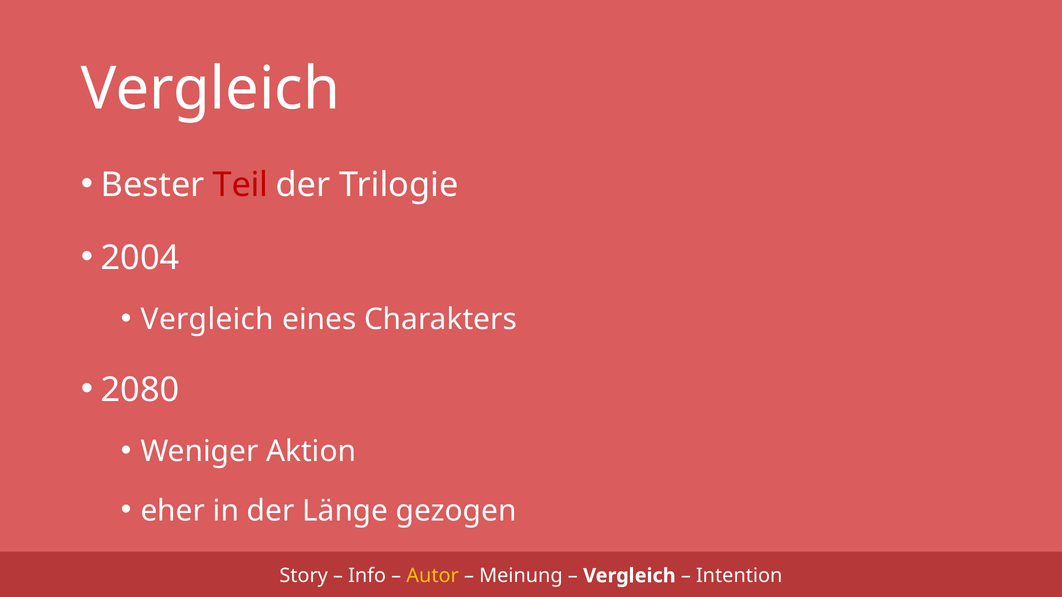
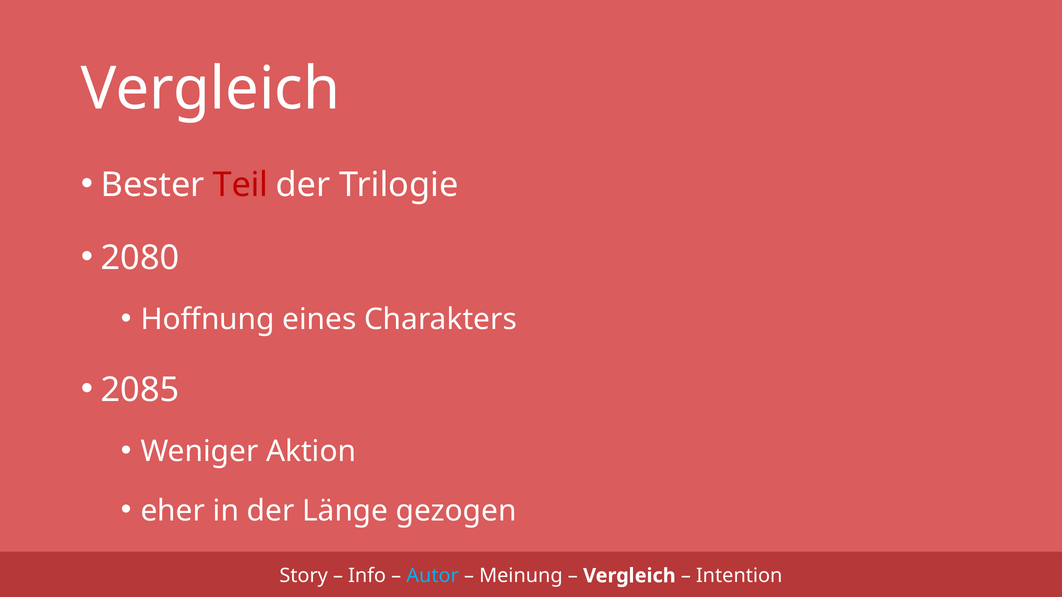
2004: 2004 -> 2080
Vergleich at (207, 320): Vergleich -> Hoffnung
2080: 2080 -> 2085
Autor colour: yellow -> light blue
